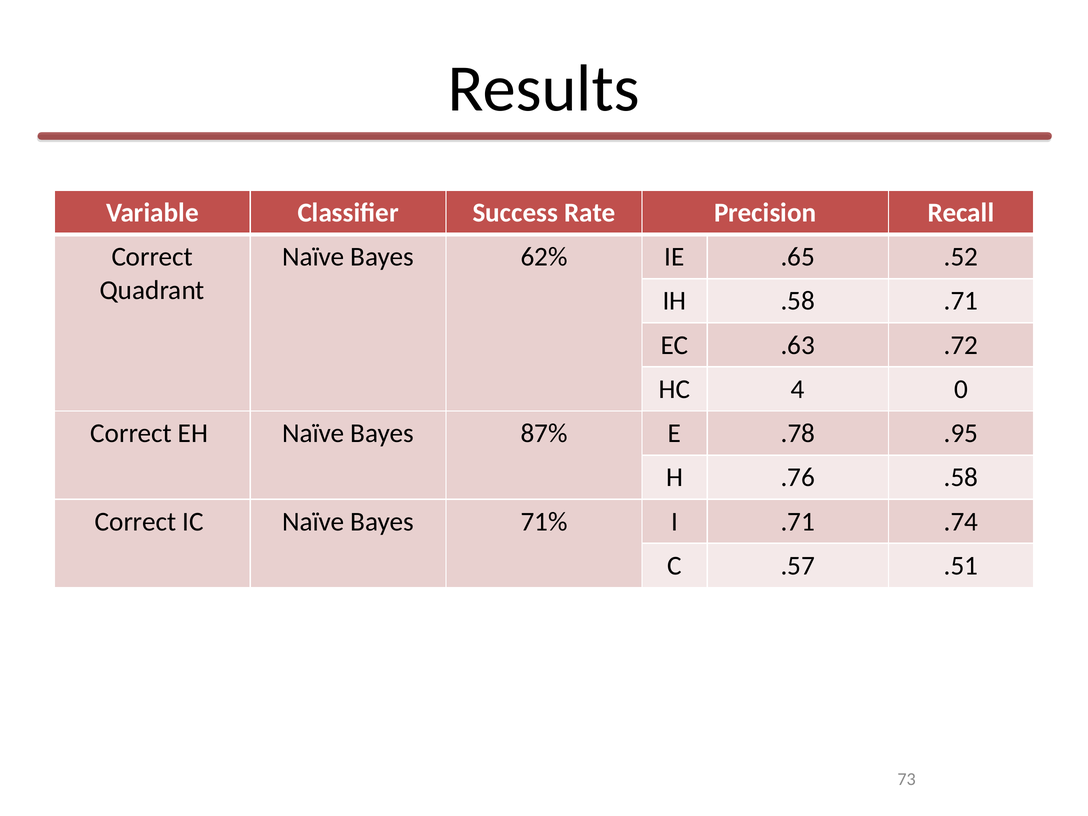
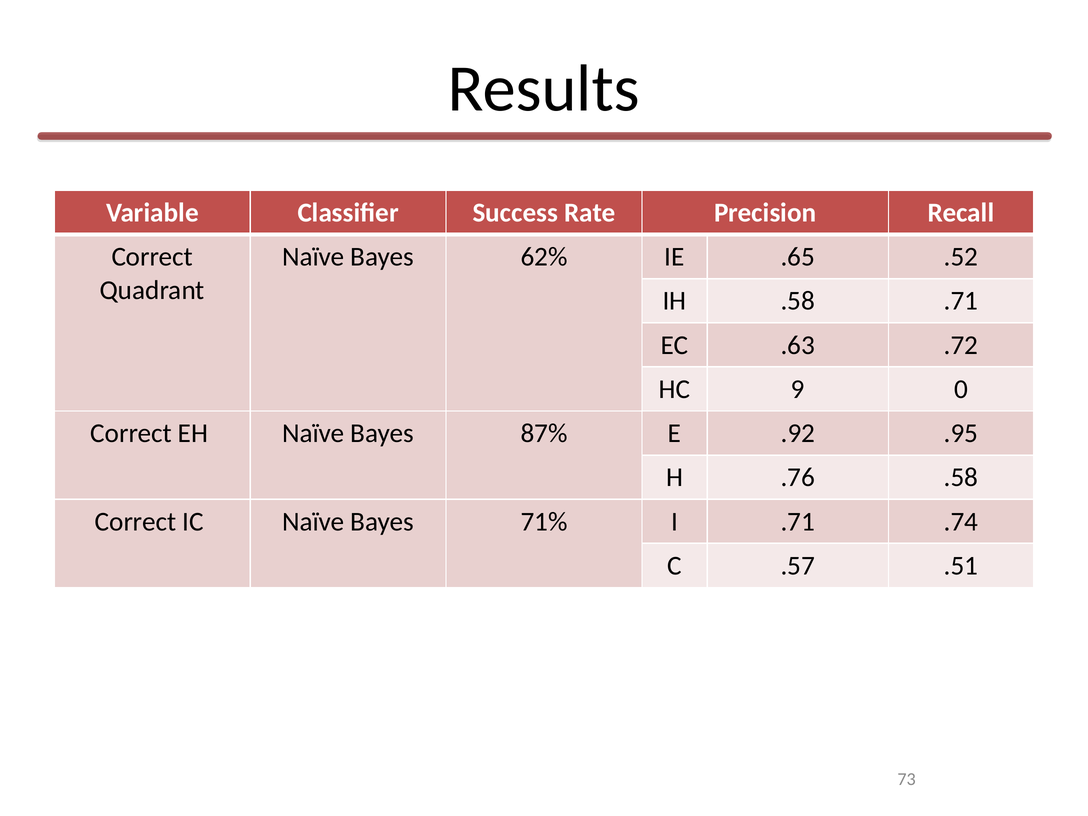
4: 4 -> 9
.78: .78 -> .92
